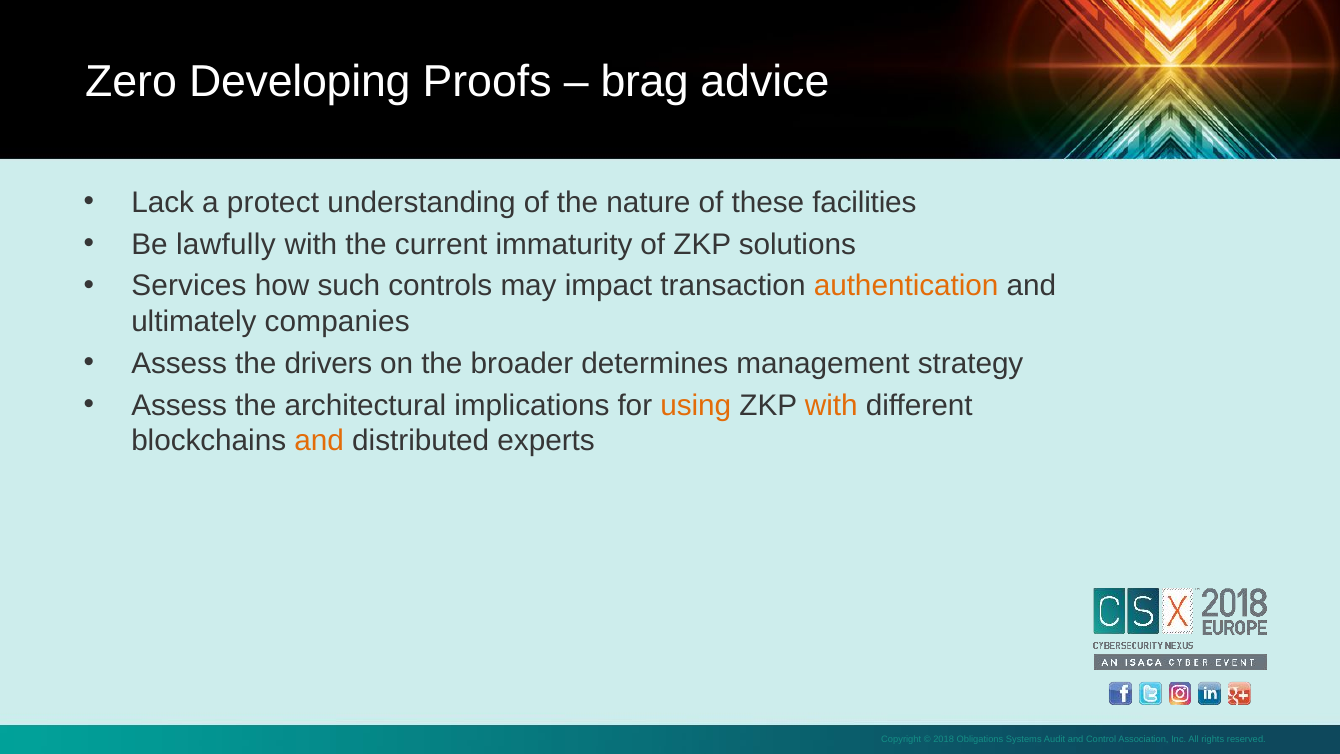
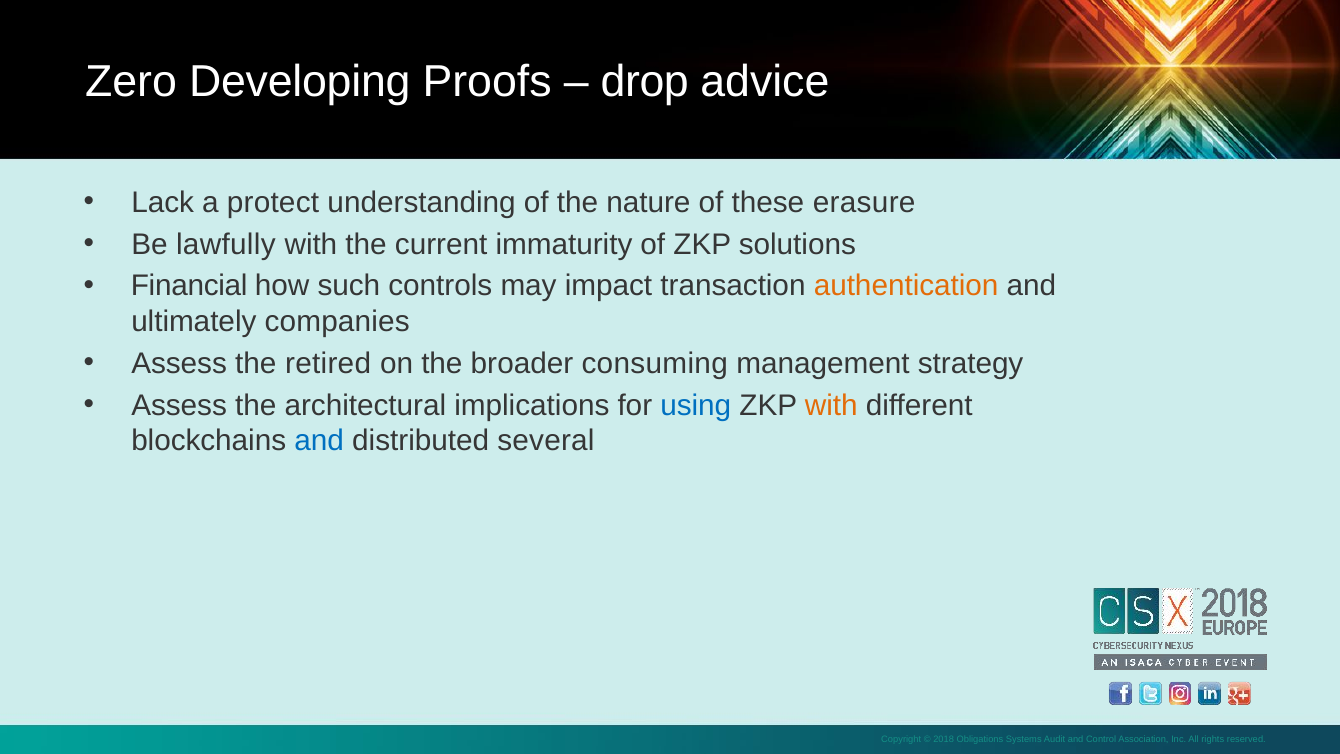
brag: brag -> drop
facilities: facilities -> erasure
Services: Services -> Financial
drivers: drivers -> retired
determines: determines -> consuming
using colour: orange -> blue
and at (319, 441) colour: orange -> blue
experts: experts -> several
